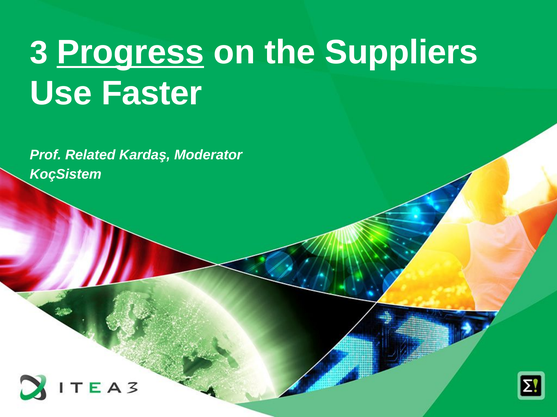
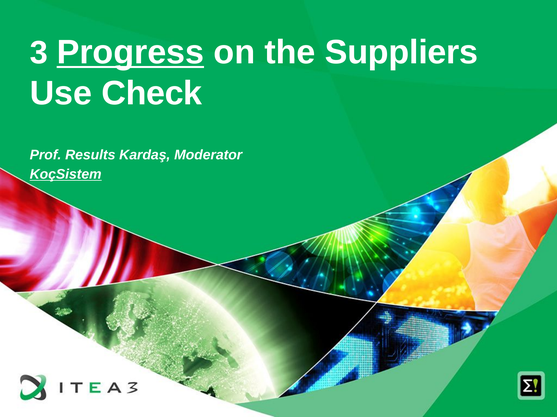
Faster: Faster -> Check
Related: Related -> Results
KoçSistem underline: none -> present
